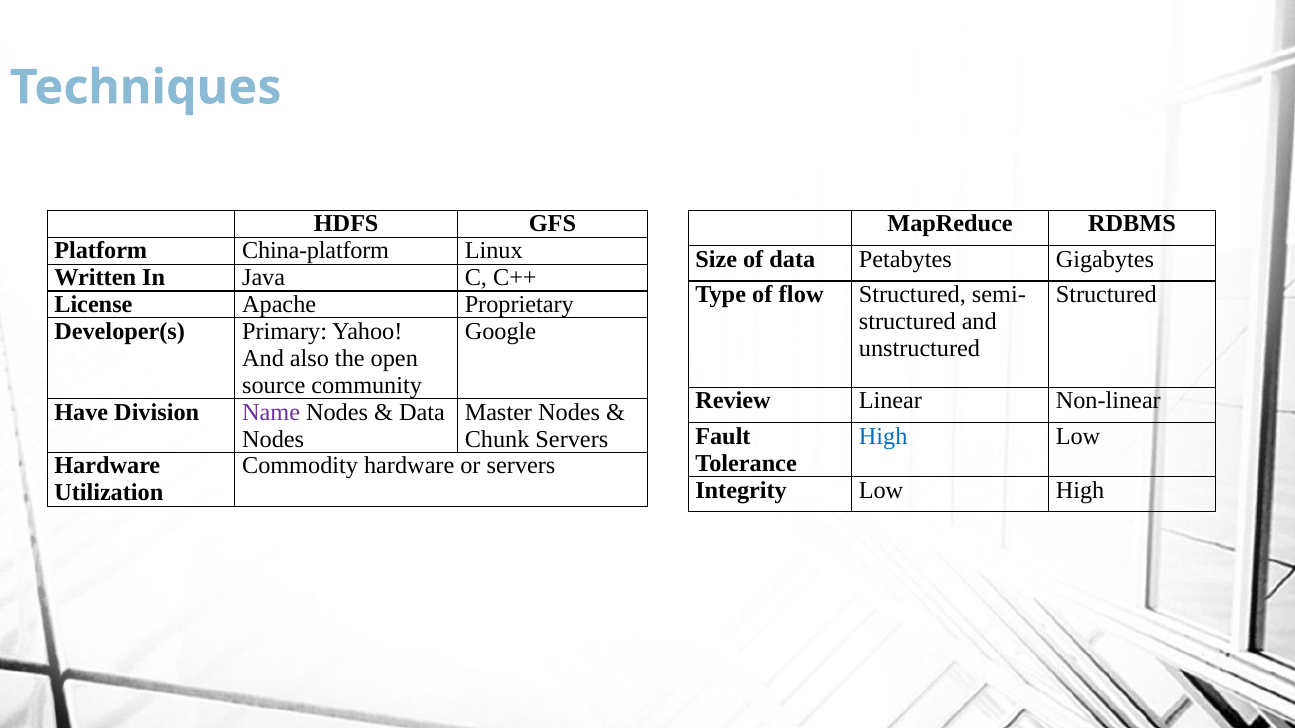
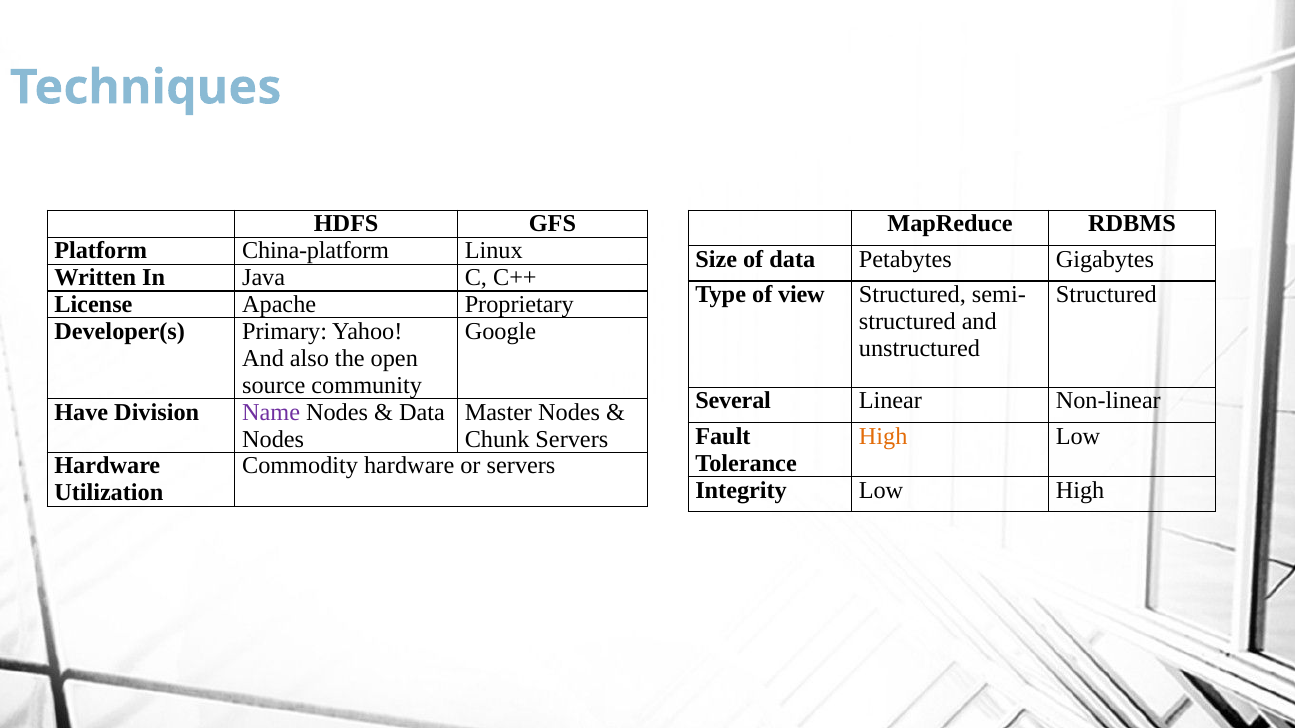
flow: flow -> view
Review: Review -> Several
High at (883, 437) colour: blue -> orange
